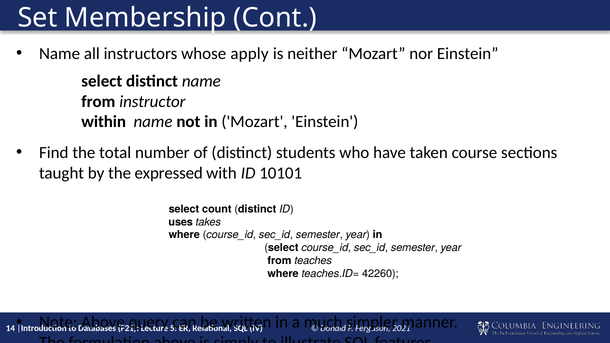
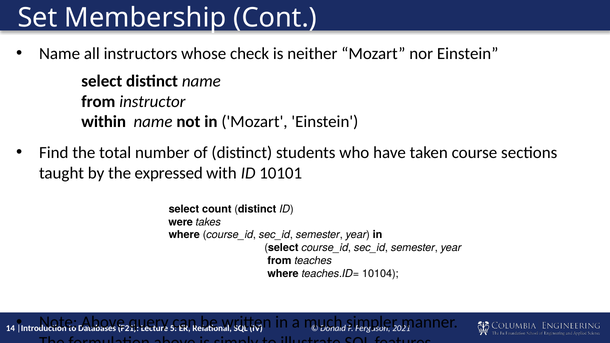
apply: apply -> check
uses: uses -> were
42260: 42260 -> 10104
